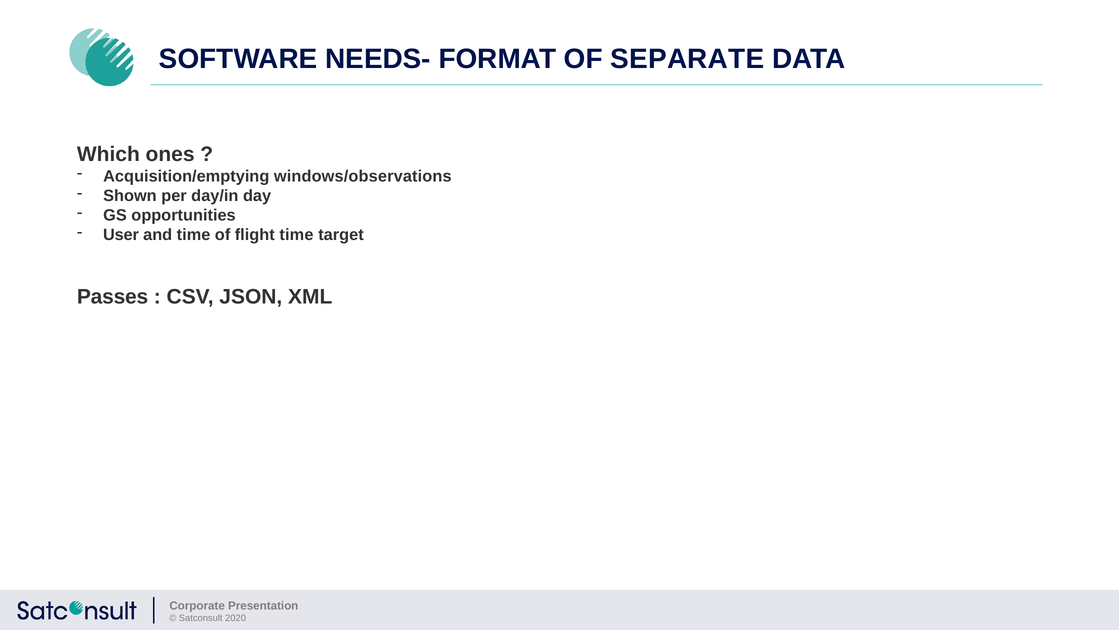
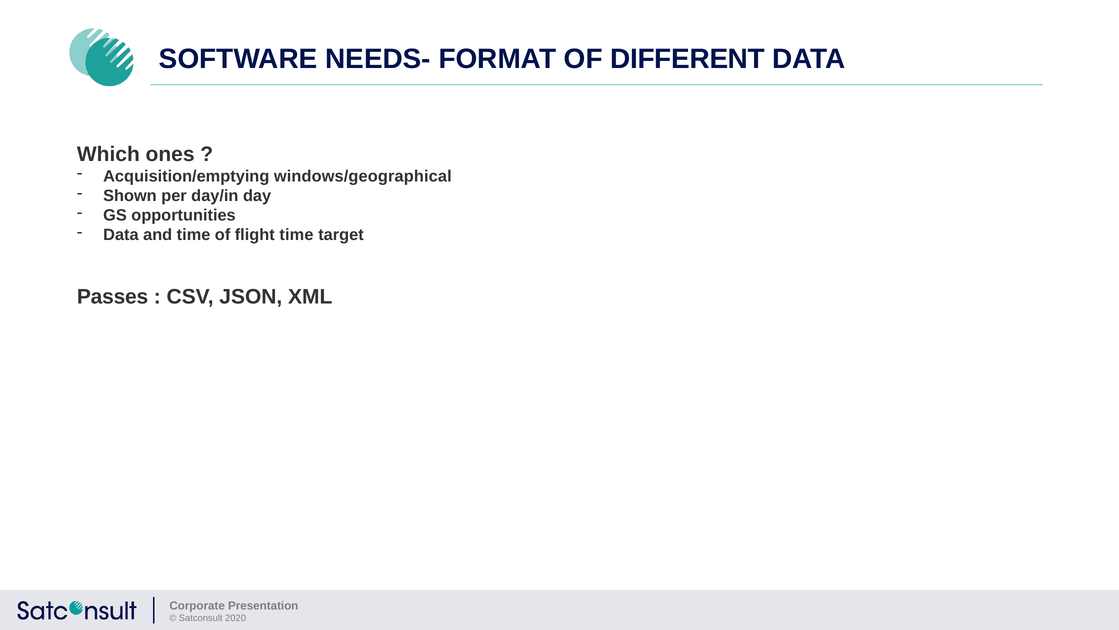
SEPARATE: SEPARATE -> DIFFERENT
windows/observations: windows/observations -> windows/geographical
User at (121, 235): User -> Data
